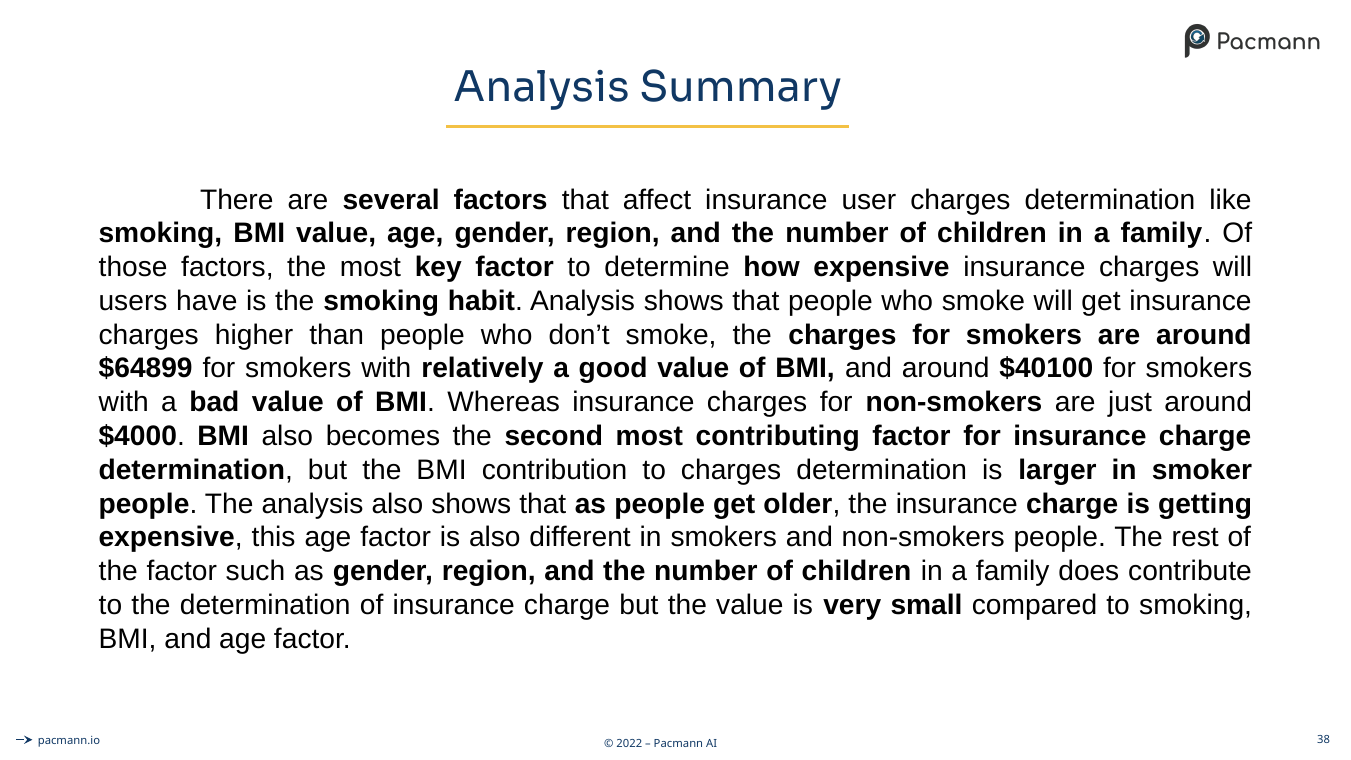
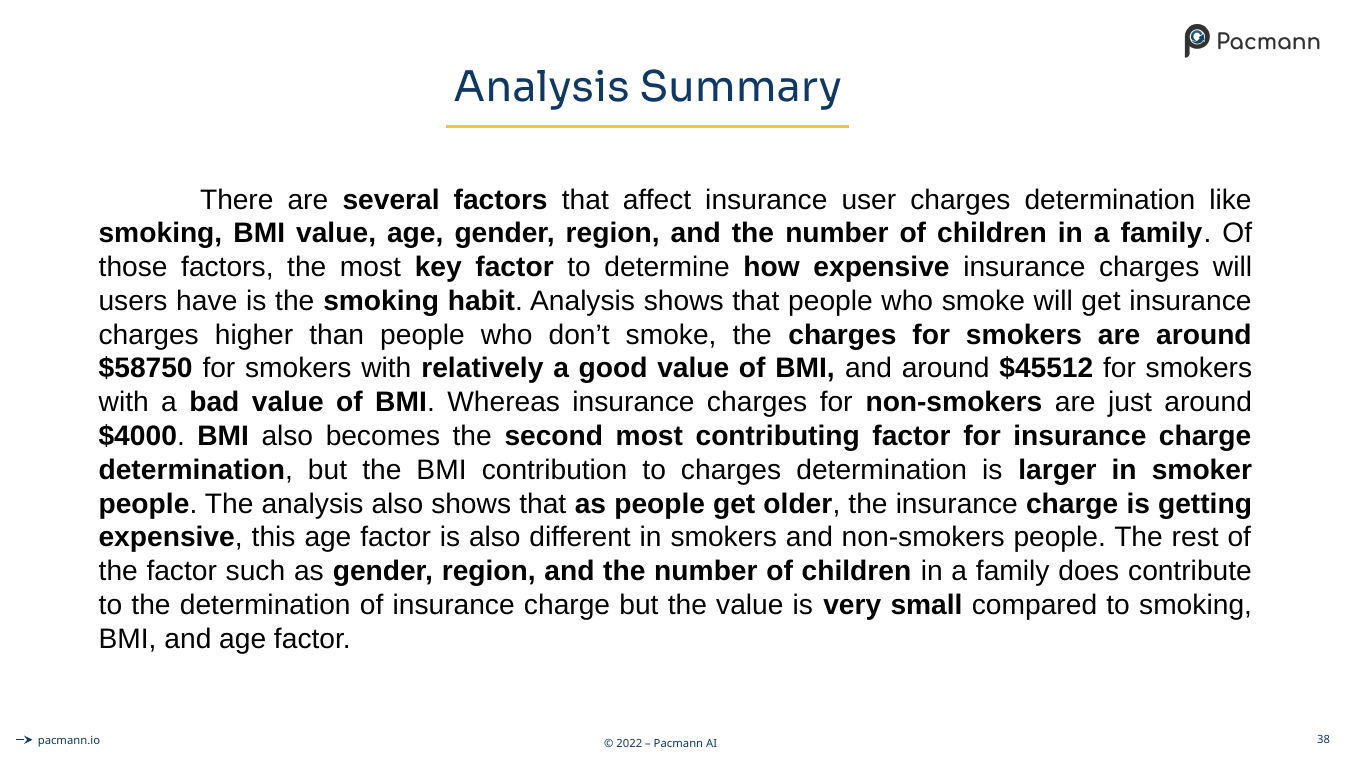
$64899: $64899 -> $58750
$40100: $40100 -> $45512
